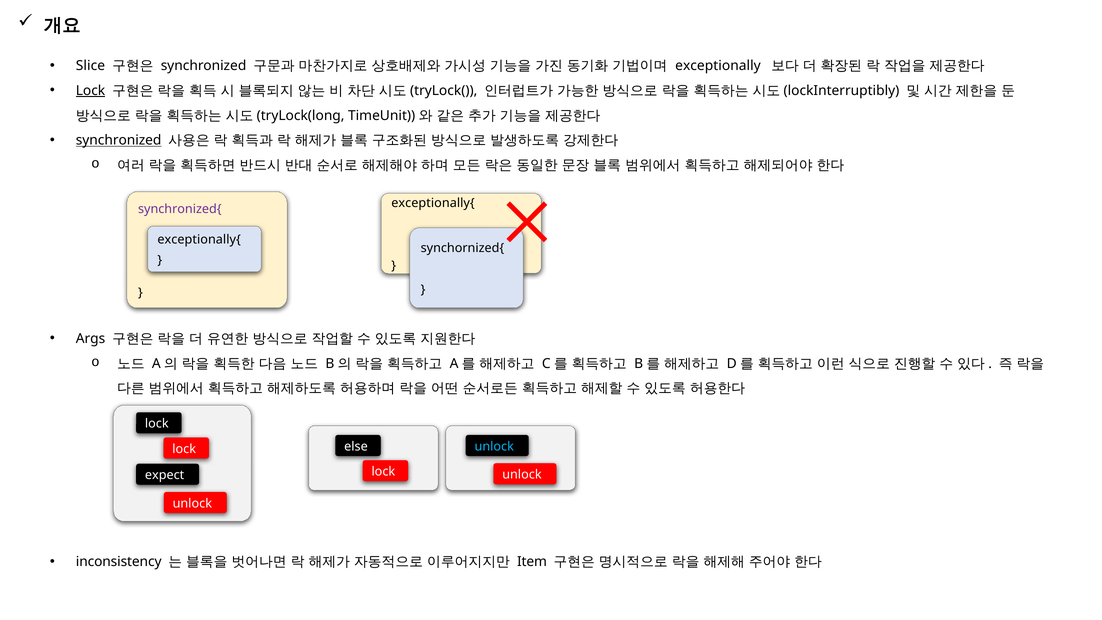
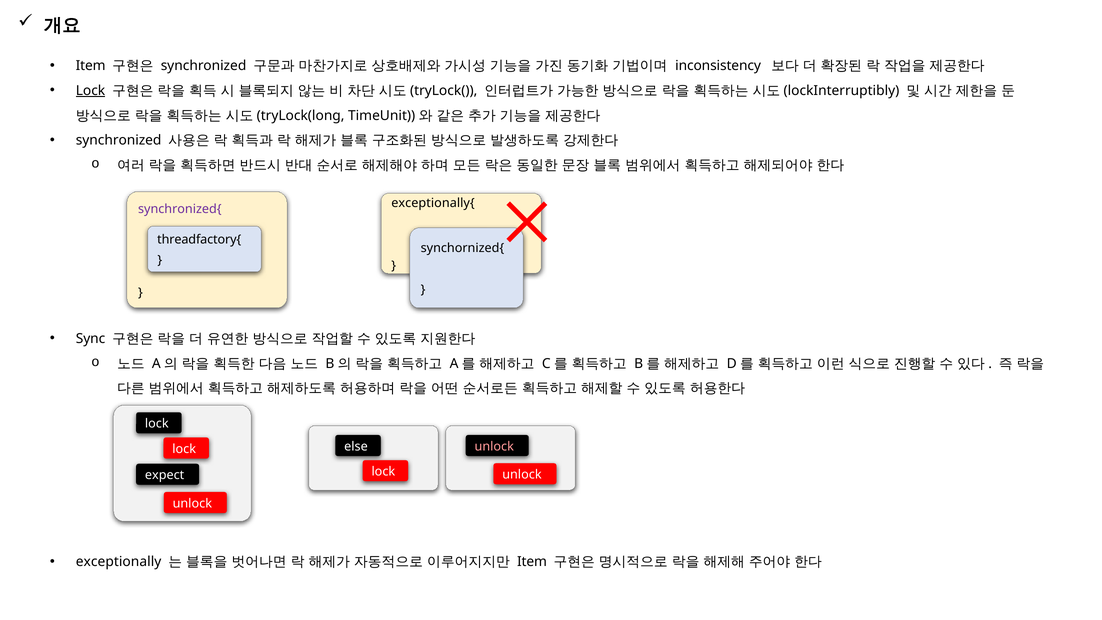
Slice at (90, 66): Slice -> Item
exceptionally: exceptionally -> inconsistency
synchronized at (119, 140) underline: present -> none
exceptionally{ at (199, 239): exceptionally{ -> threadfactory{
Args: Args -> Sync
unlock at (494, 446) colour: light blue -> pink
inconsistency: inconsistency -> exceptionally
